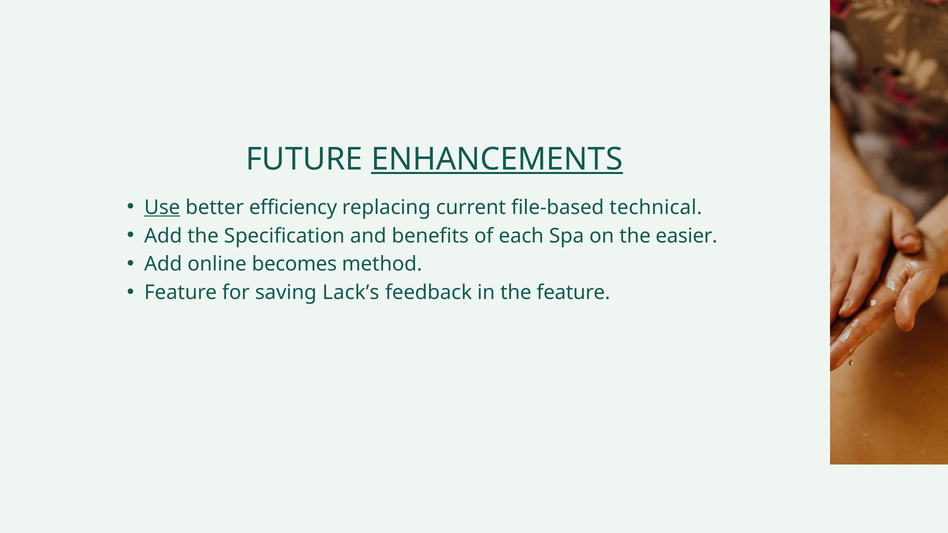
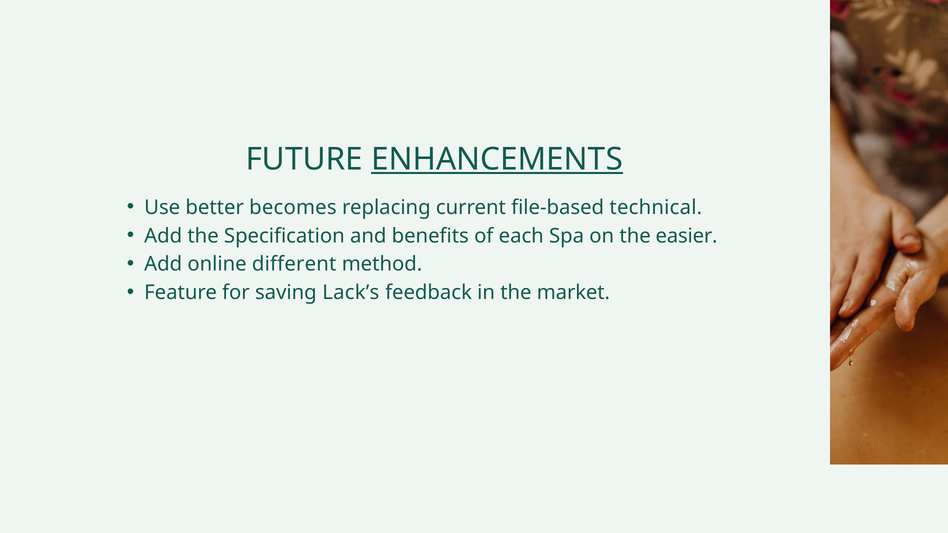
Use underline: present -> none
efficiency: efficiency -> becomes
becomes: becomes -> different
the feature: feature -> market
